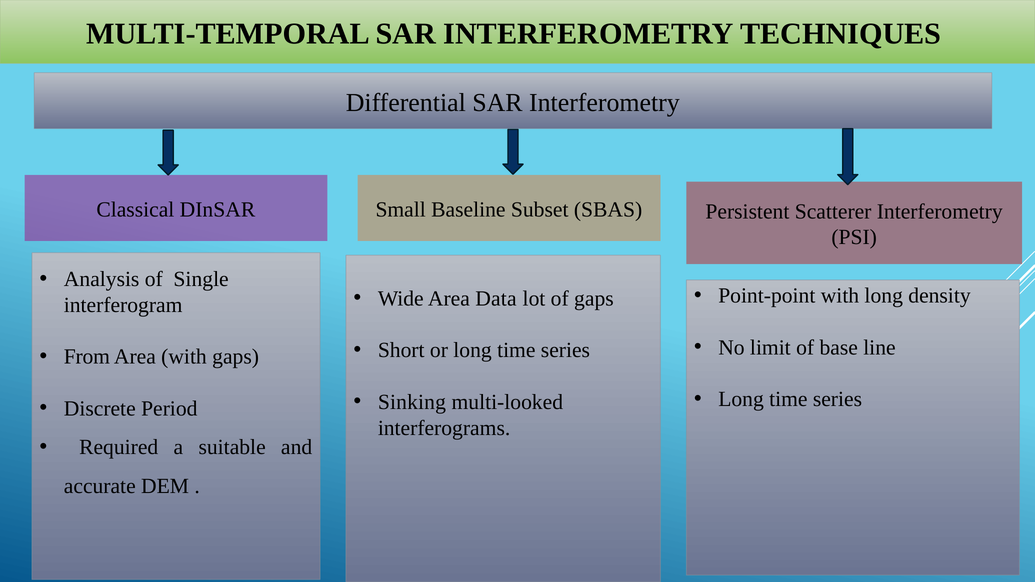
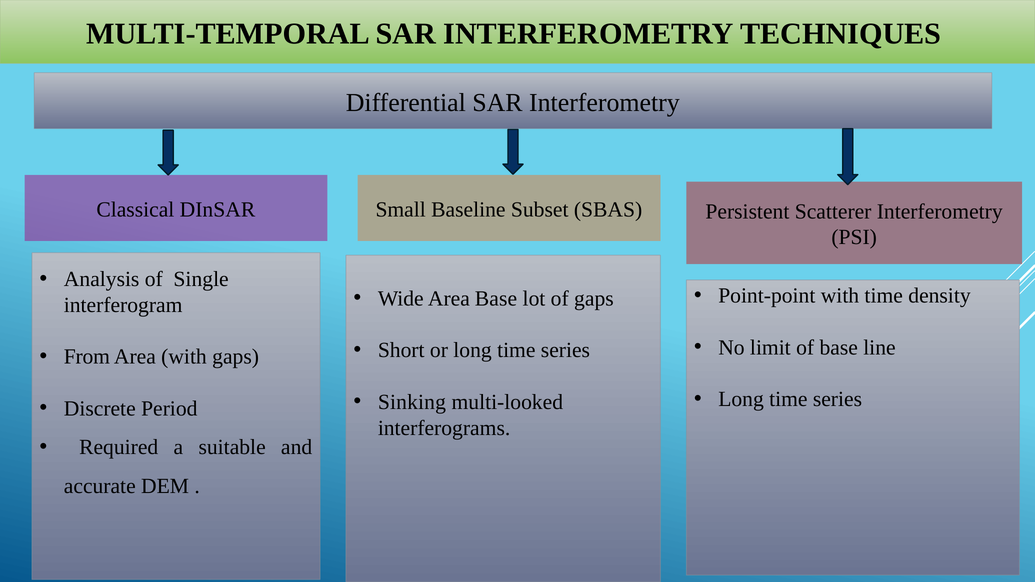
with long: long -> time
Area Data: Data -> Base
